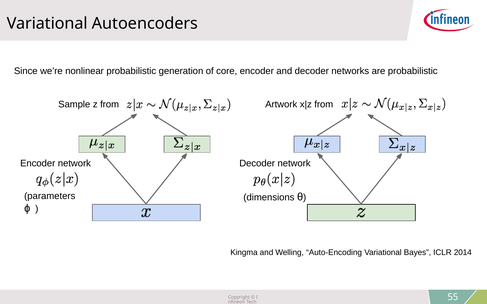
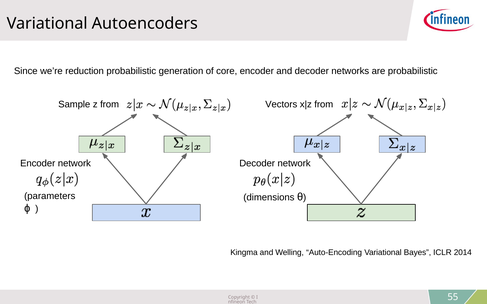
nonlinear: nonlinear -> reduction
Artwork: Artwork -> Vectors
